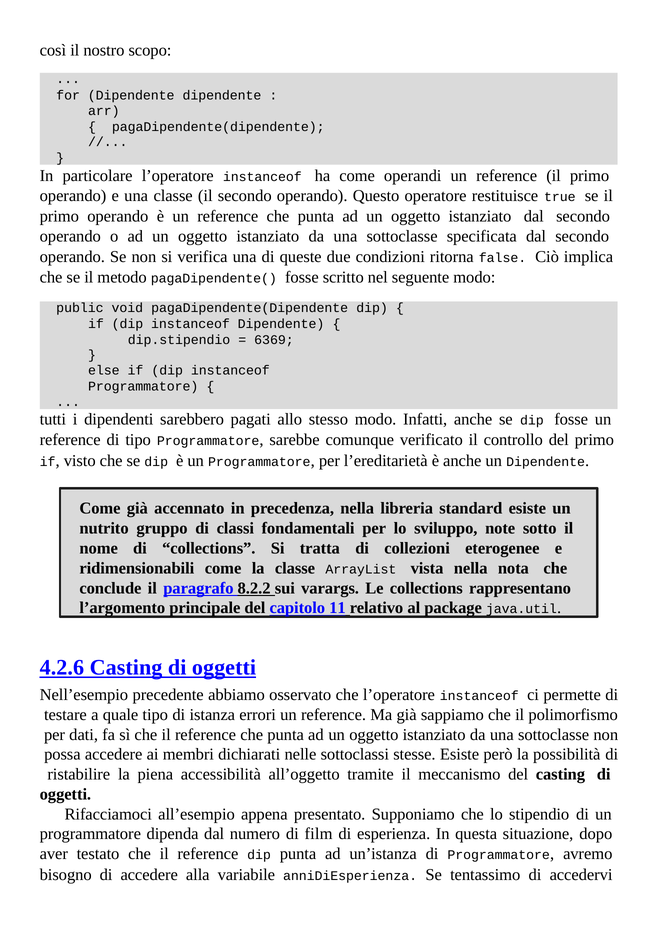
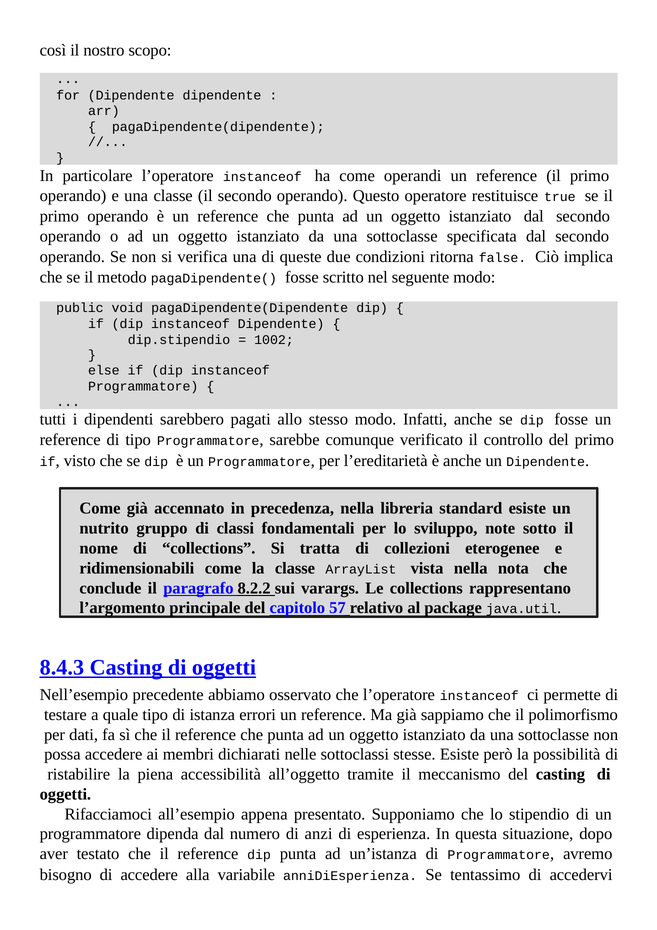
6369: 6369 -> 1002
11: 11 -> 57
4.2.6: 4.2.6 -> 8.4.3
film: film -> anzi
